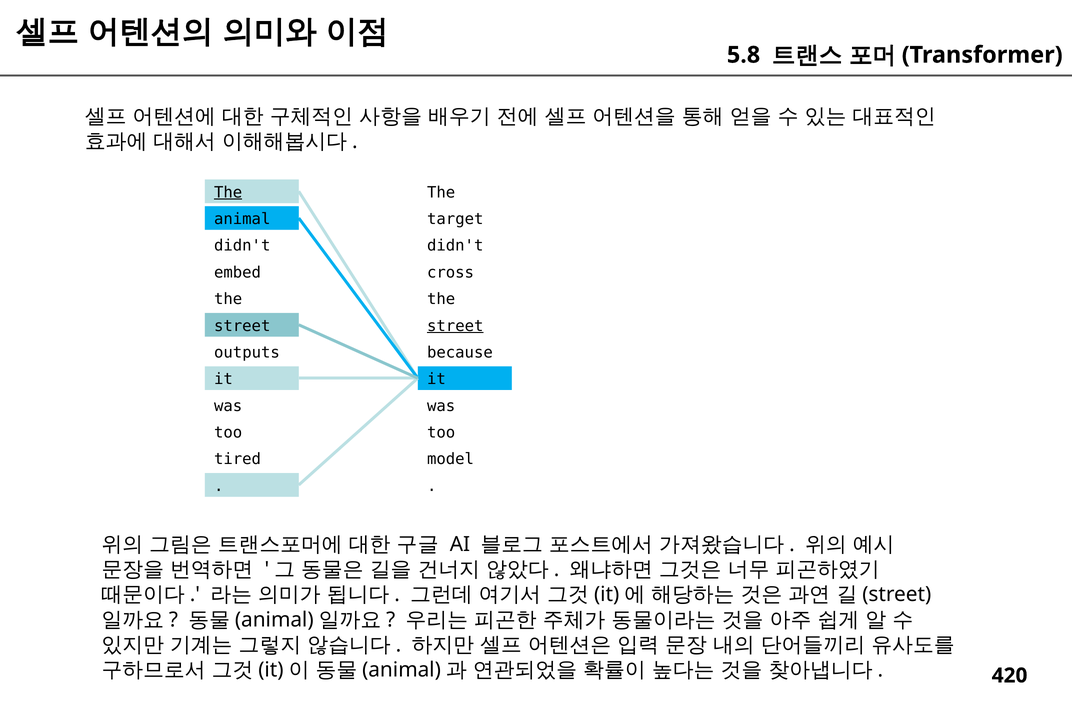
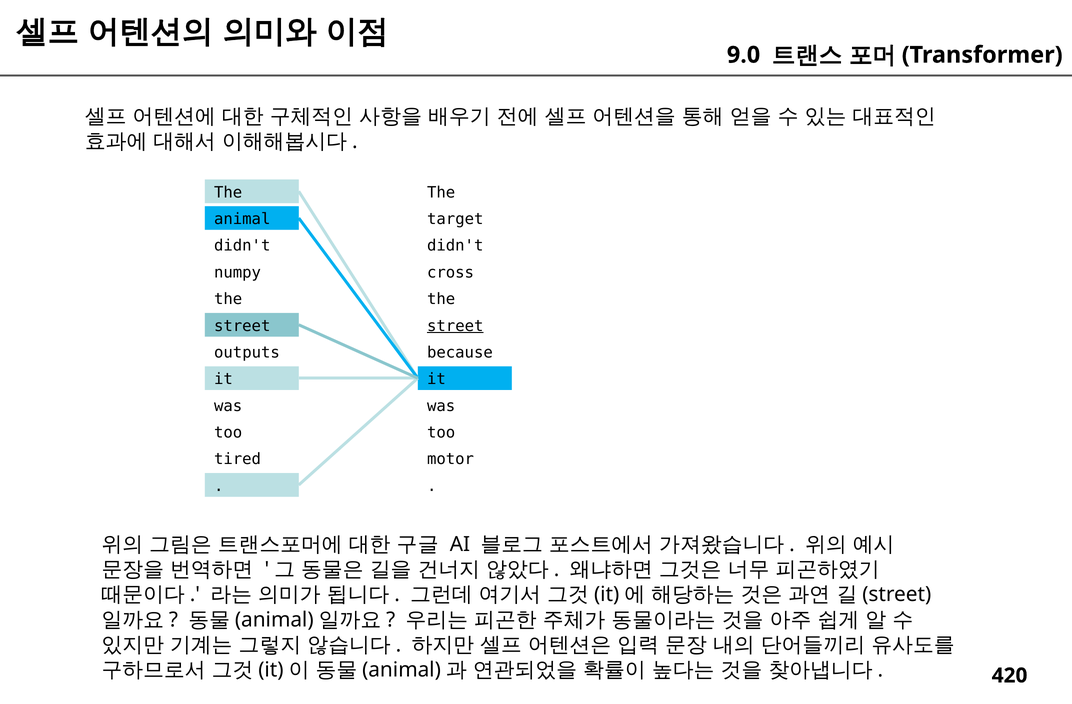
5.8: 5.8 -> 9.0
The at (228, 192) underline: present -> none
embed: embed -> numpy
model: model -> motor
